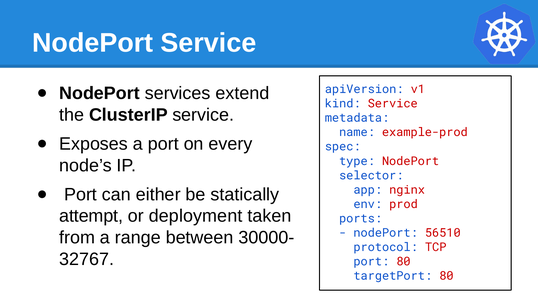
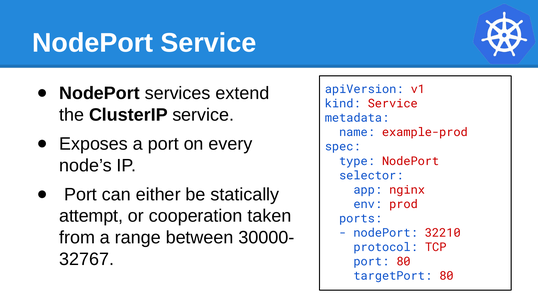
deployment: deployment -> cooperation
56510: 56510 -> 32210
